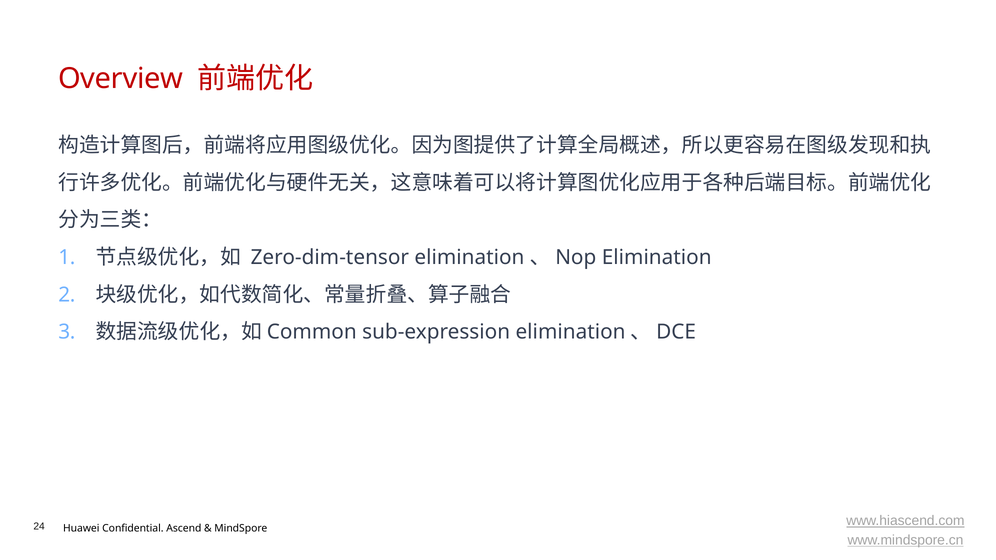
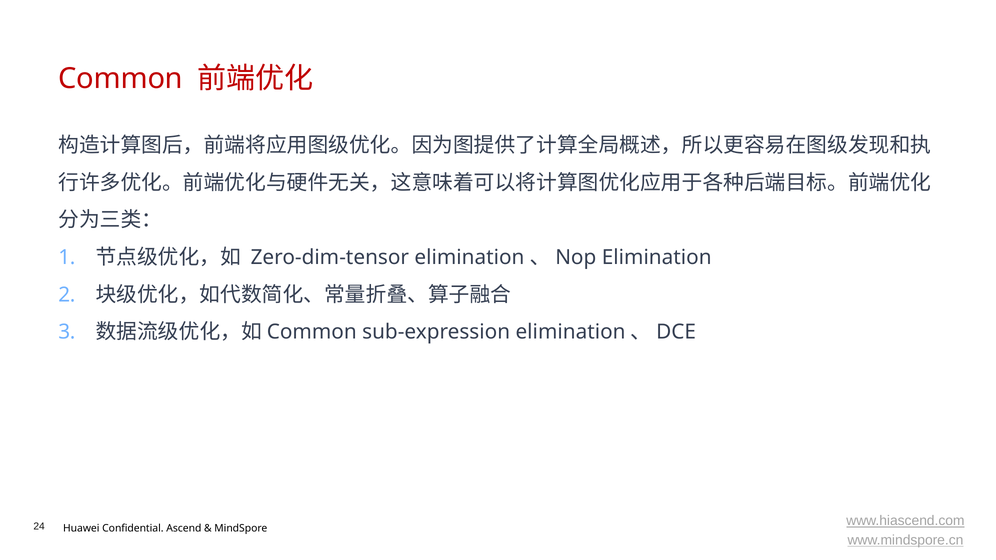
Overview at (121, 79): Overview -> Common
